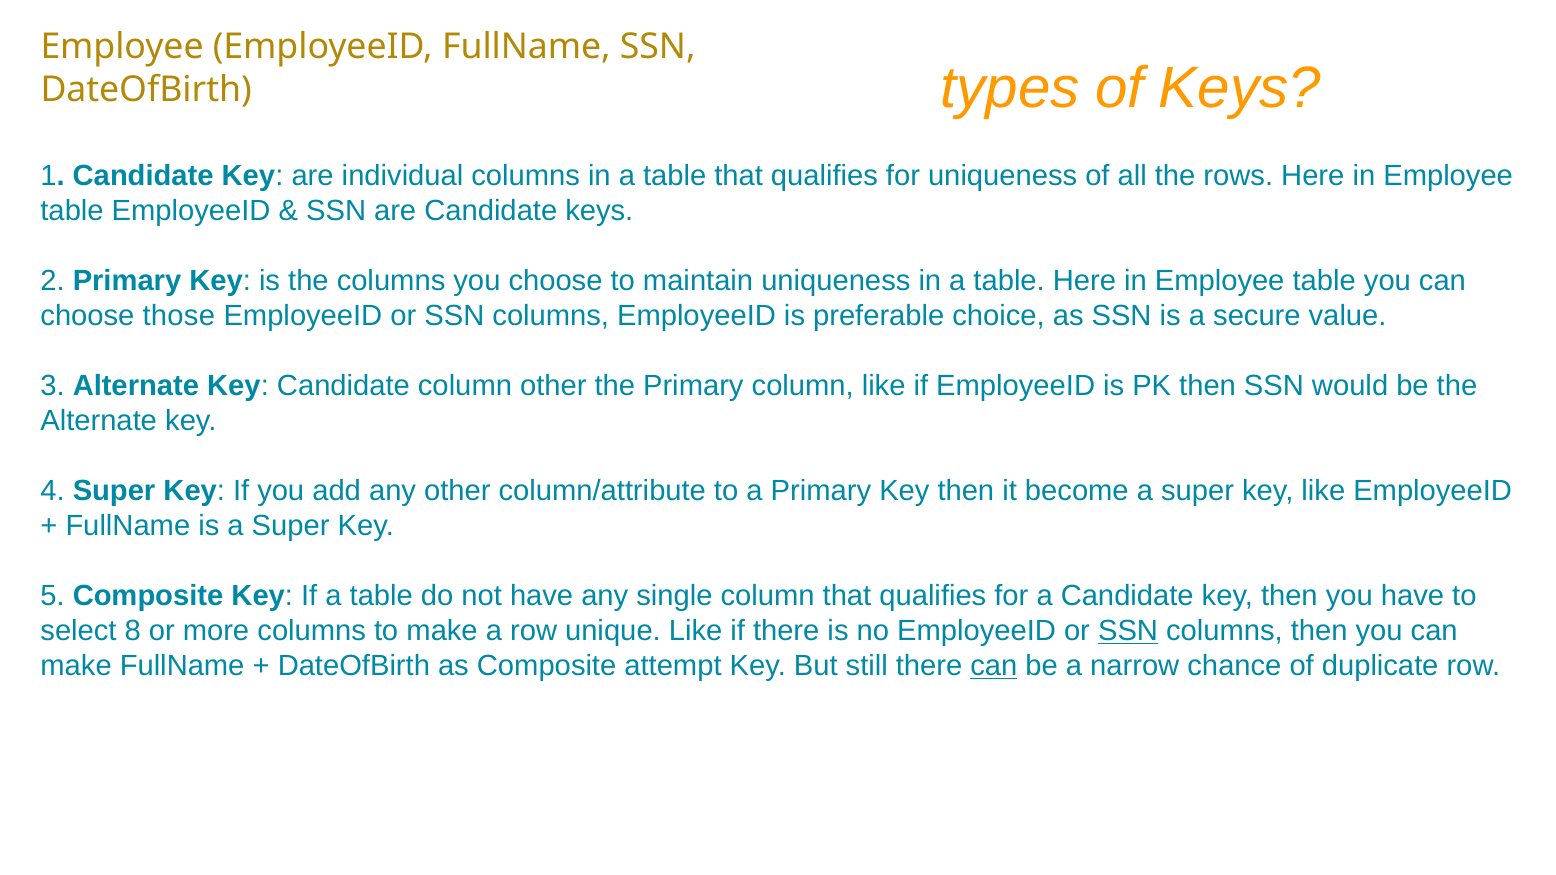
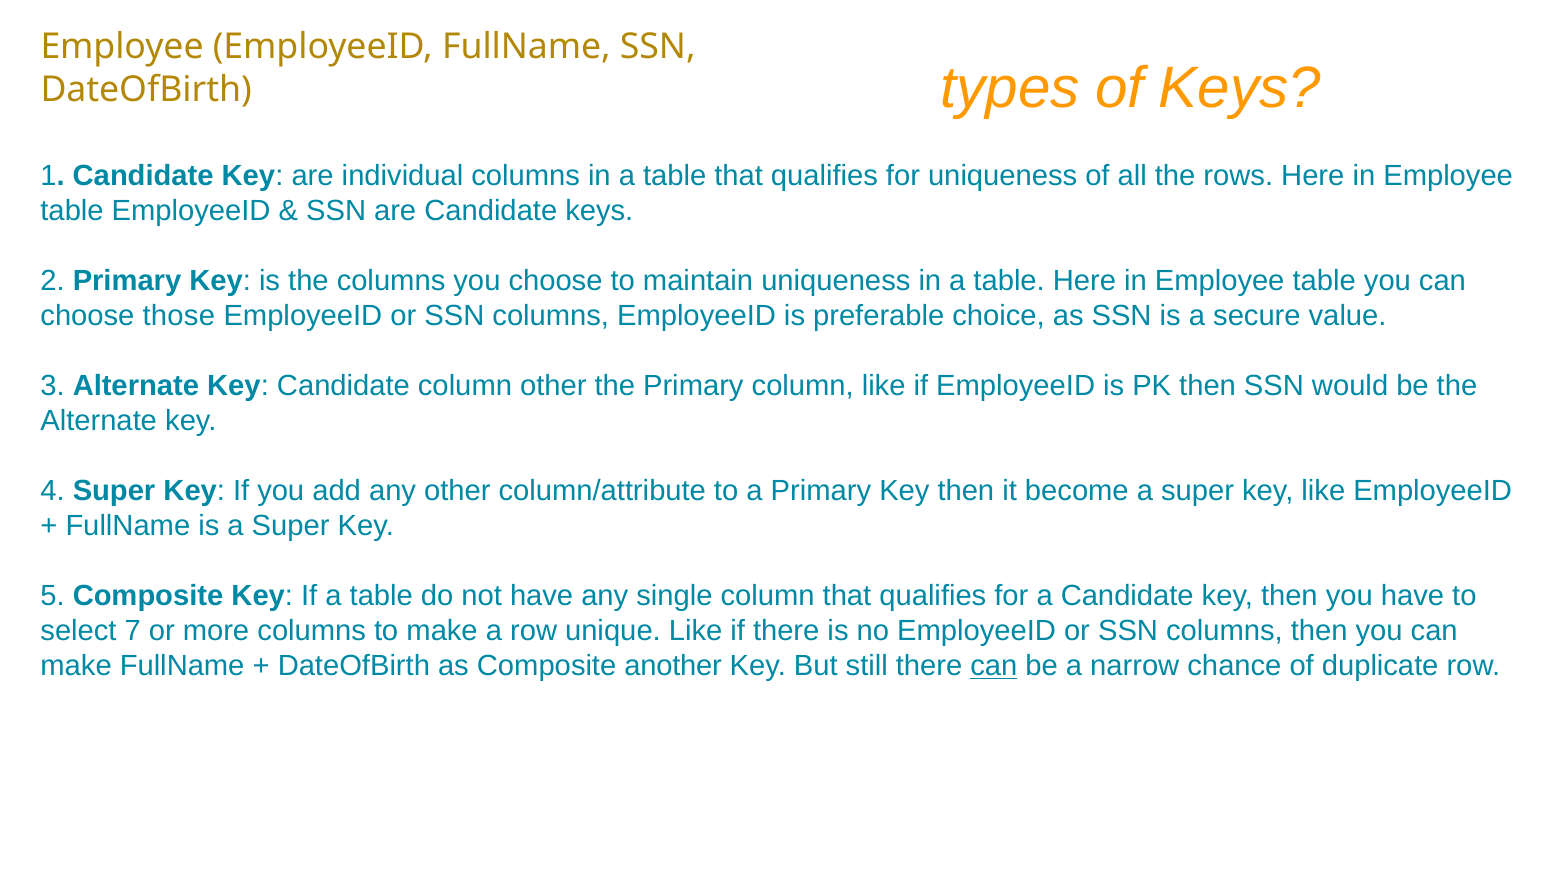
8: 8 -> 7
SSN at (1128, 631) underline: present -> none
attempt: attempt -> another
